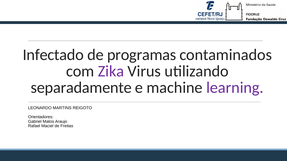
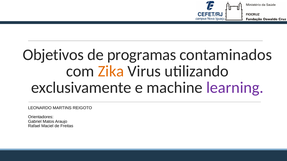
Infectado: Infectado -> Objetivos
Zika colour: purple -> orange
separadamente: separadamente -> exclusivamente
